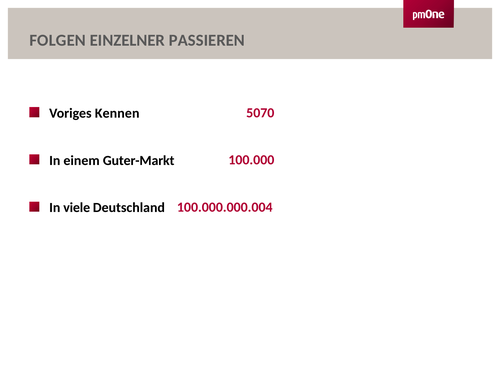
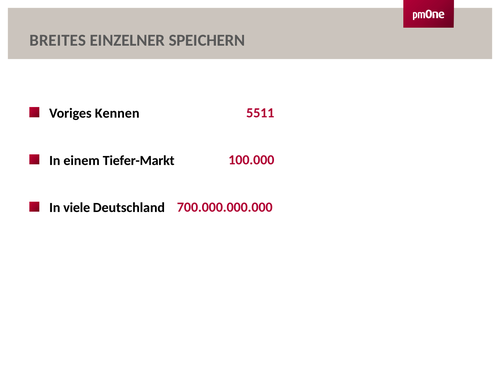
FOLGEN: FOLGEN -> BREITES
PASSIEREN: PASSIEREN -> SPEICHERN
5070: 5070 -> 5511
Guter-Markt: Guter-Markt -> Tiefer-Markt
100.000.000.004: 100.000.000.004 -> 700.000.000.000
